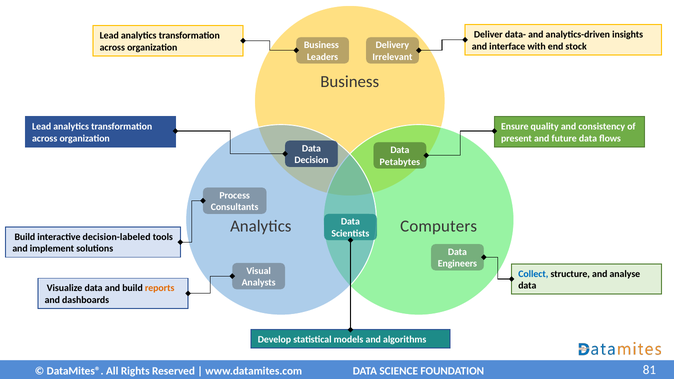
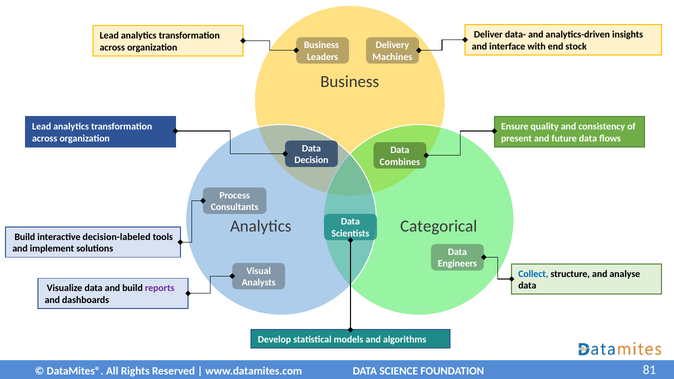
Irrelevant: Irrelevant -> Machines
Petabytes: Petabytes -> Combines
Computers: Computers -> Categorical
reports colour: orange -> purple
